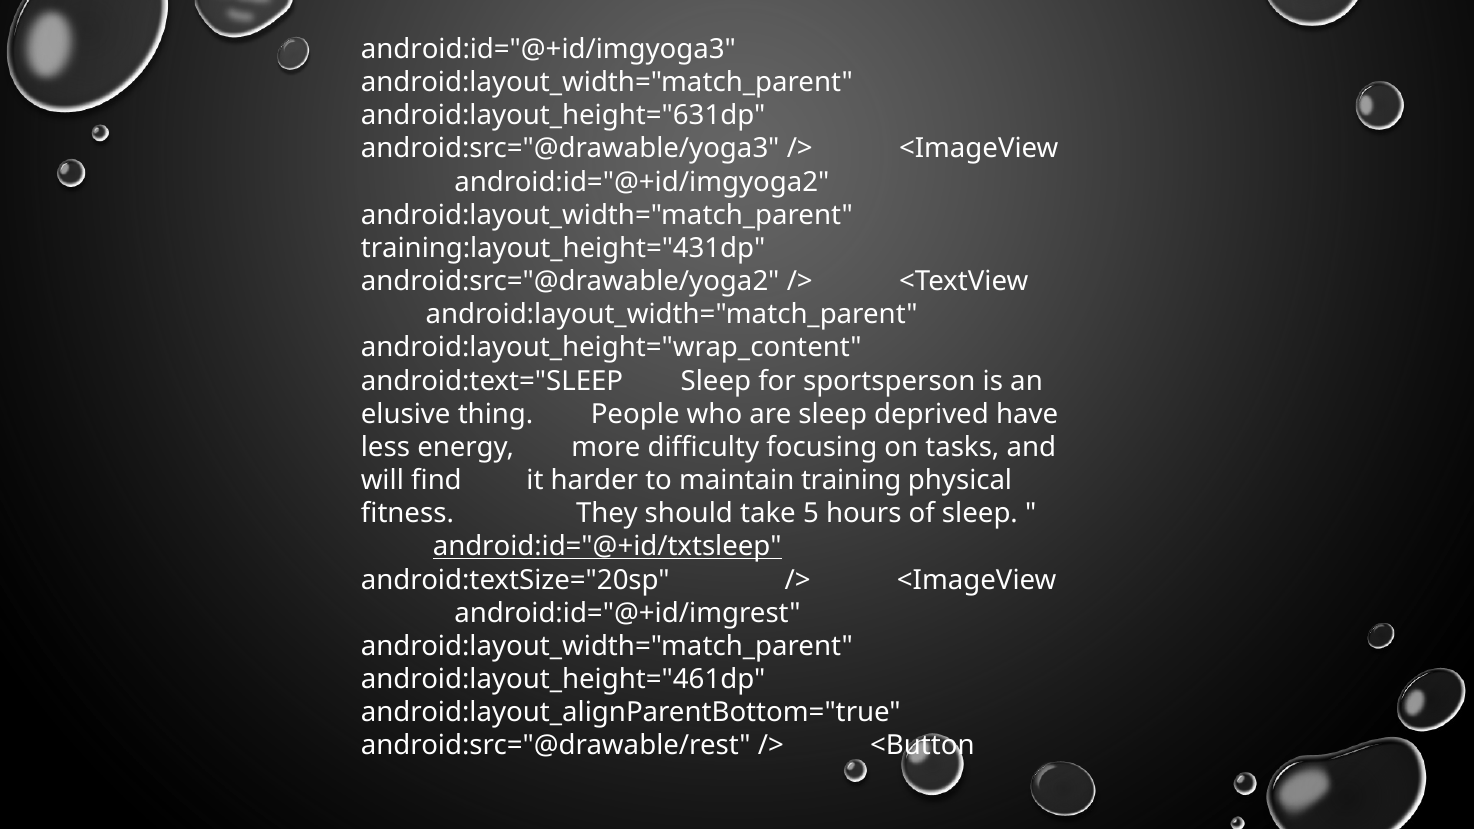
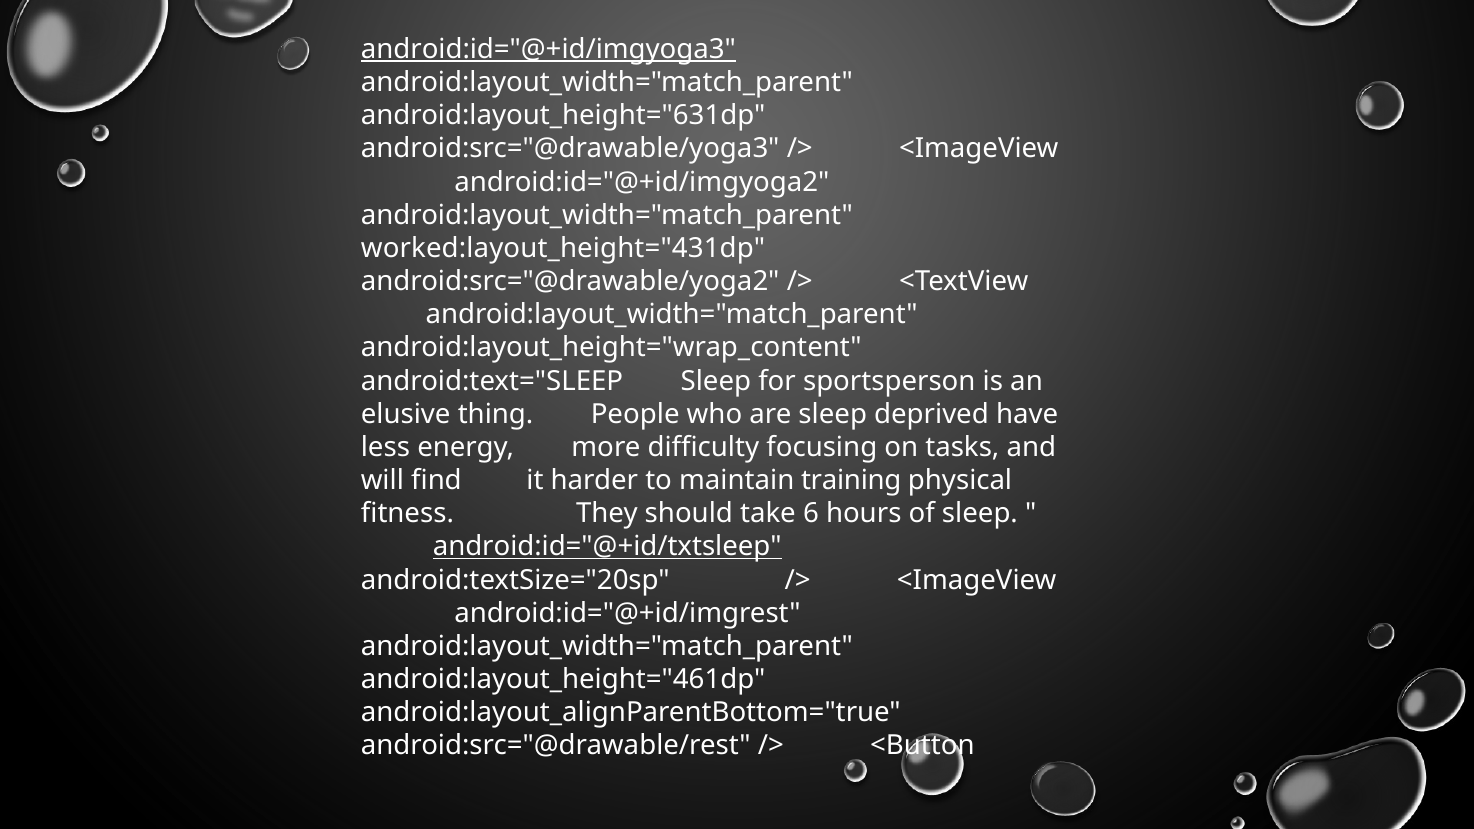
android:id="@+id/imgyoga3 underline: none -> present
training:layout_height="431dp: training:layout_height="431dp -> worked:layout_height="431dp
5: 5 -> 6
